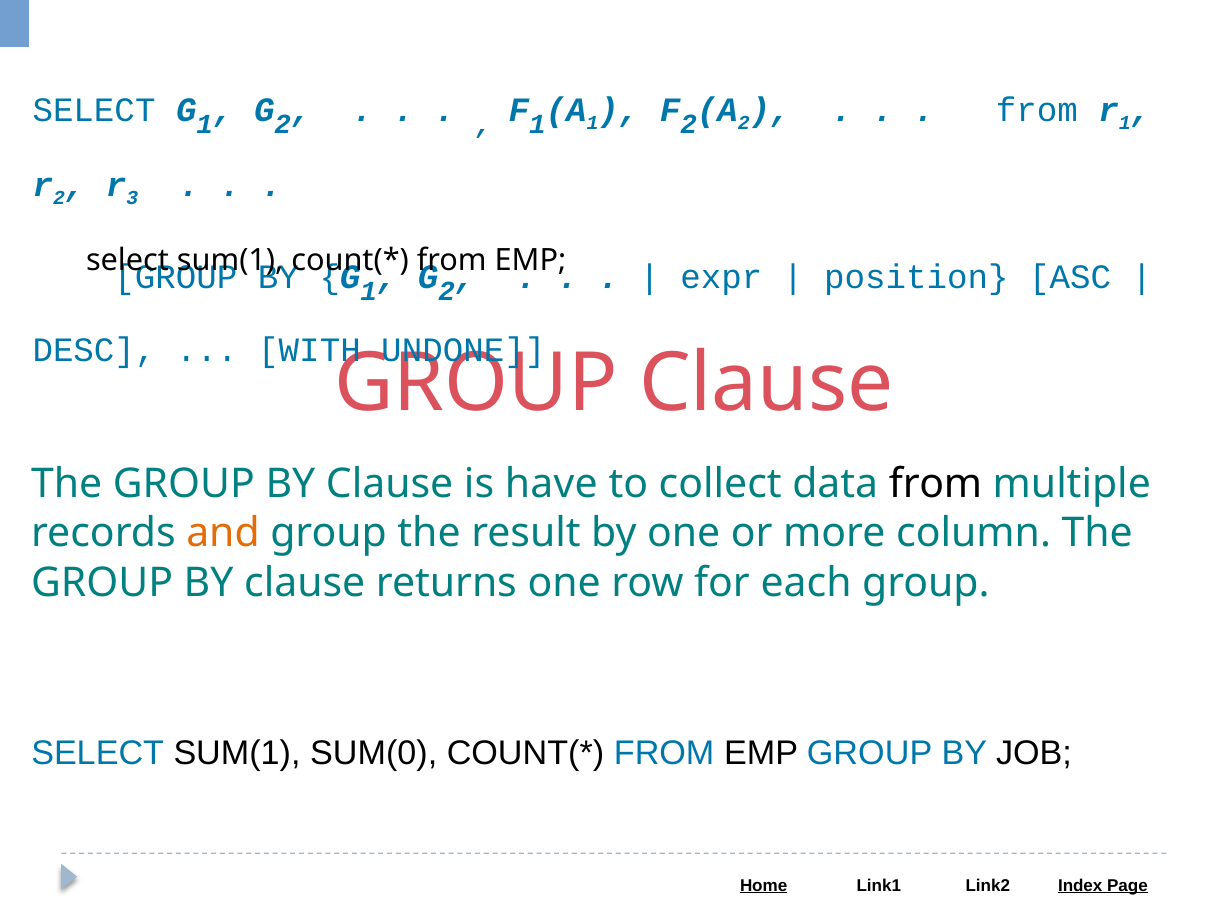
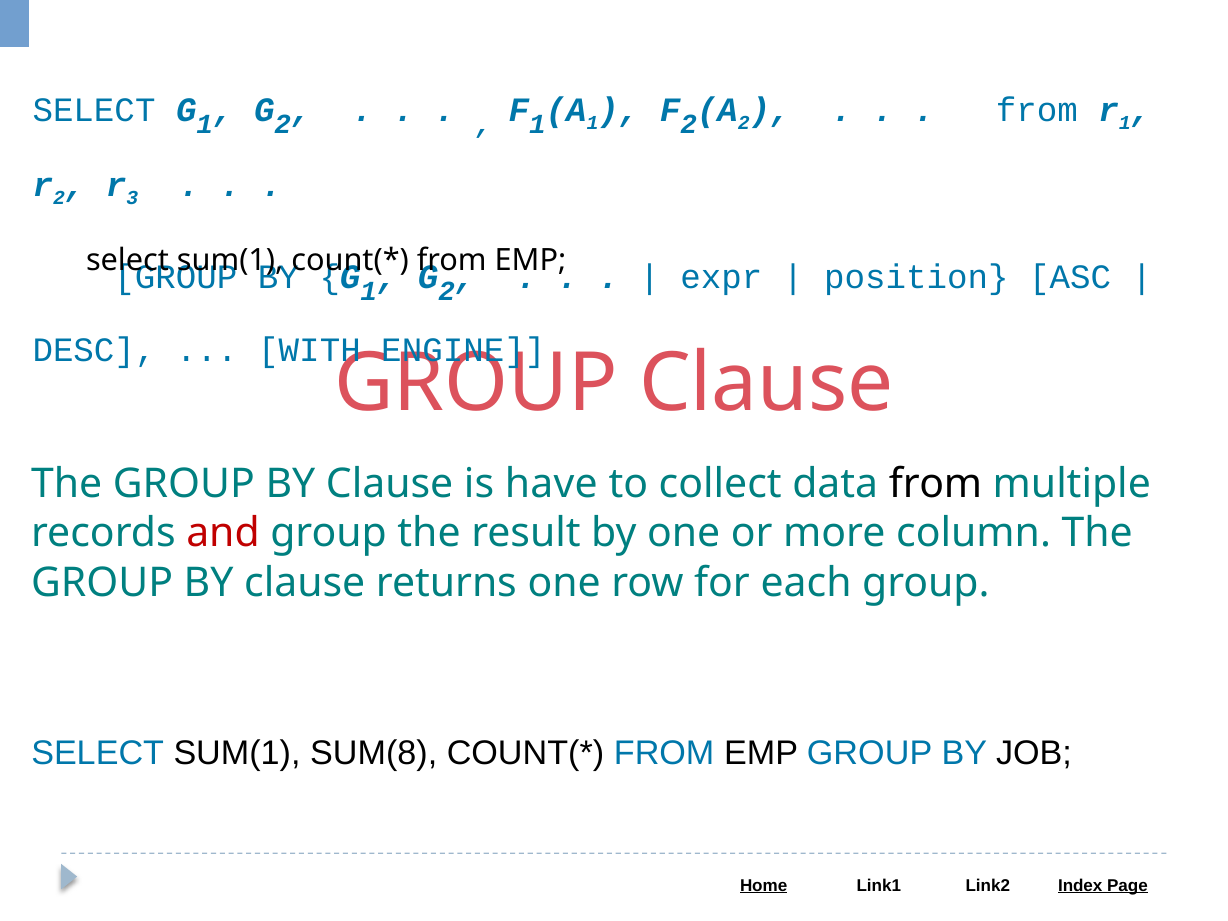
UNDONE: UNDONE -> ENGINE
and colour: orange -> red
SUM(0: SUM(0 -> SUM(8
